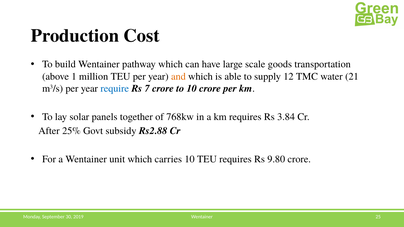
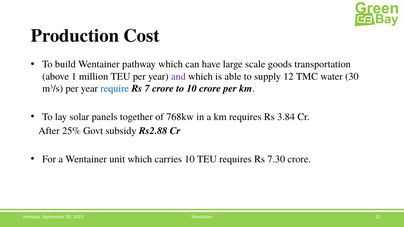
and colour: orange -> purple
water 21: 21 -> 30
9.80: 9.80 -> 7.30
